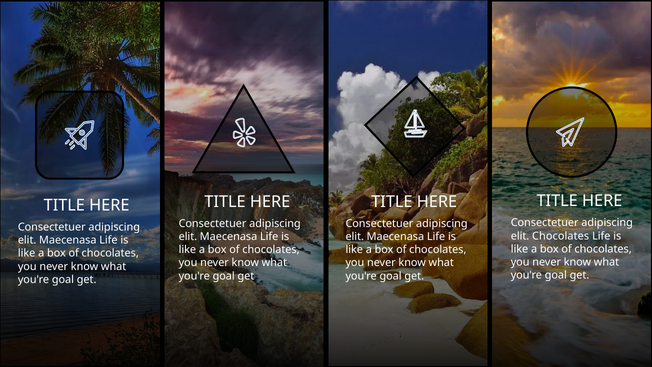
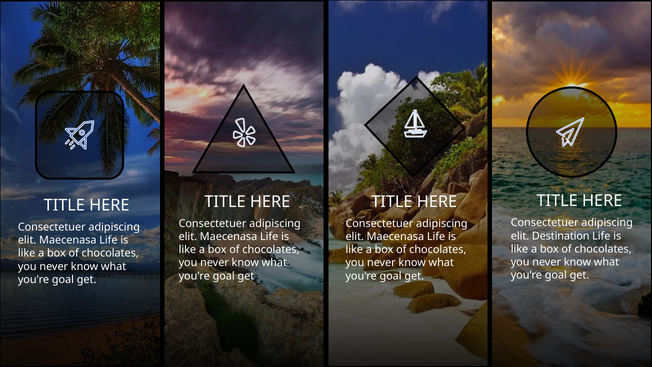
elit Chocolates: Chocolates -> Destination
